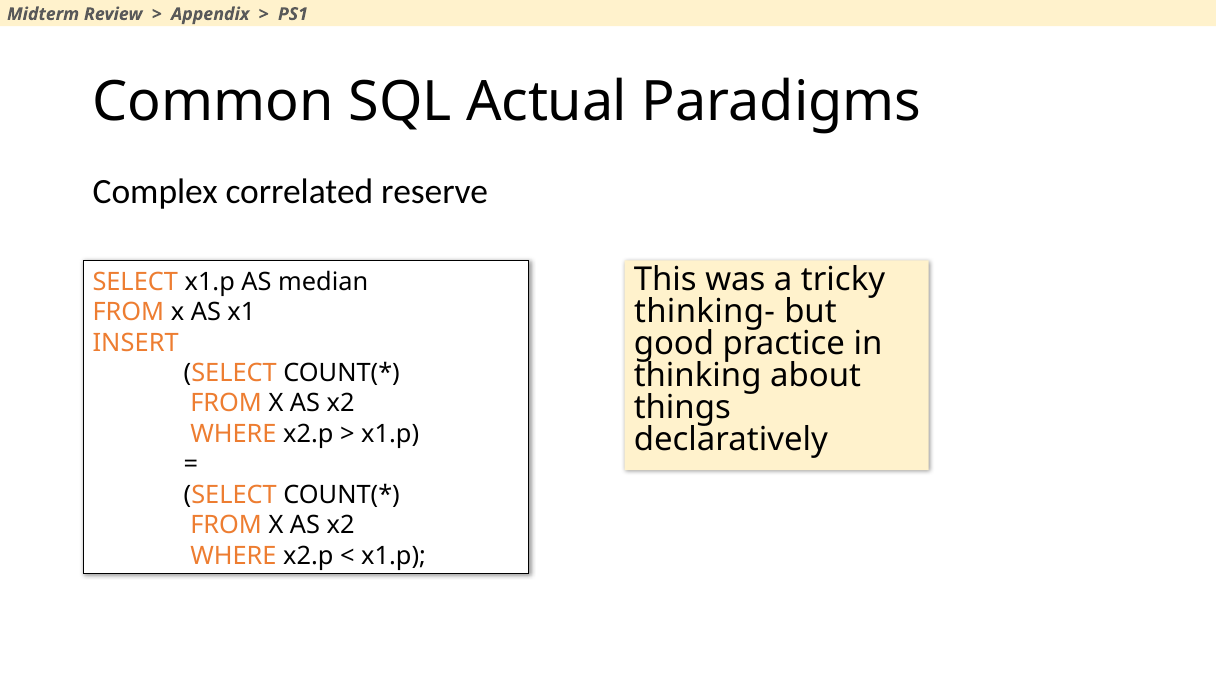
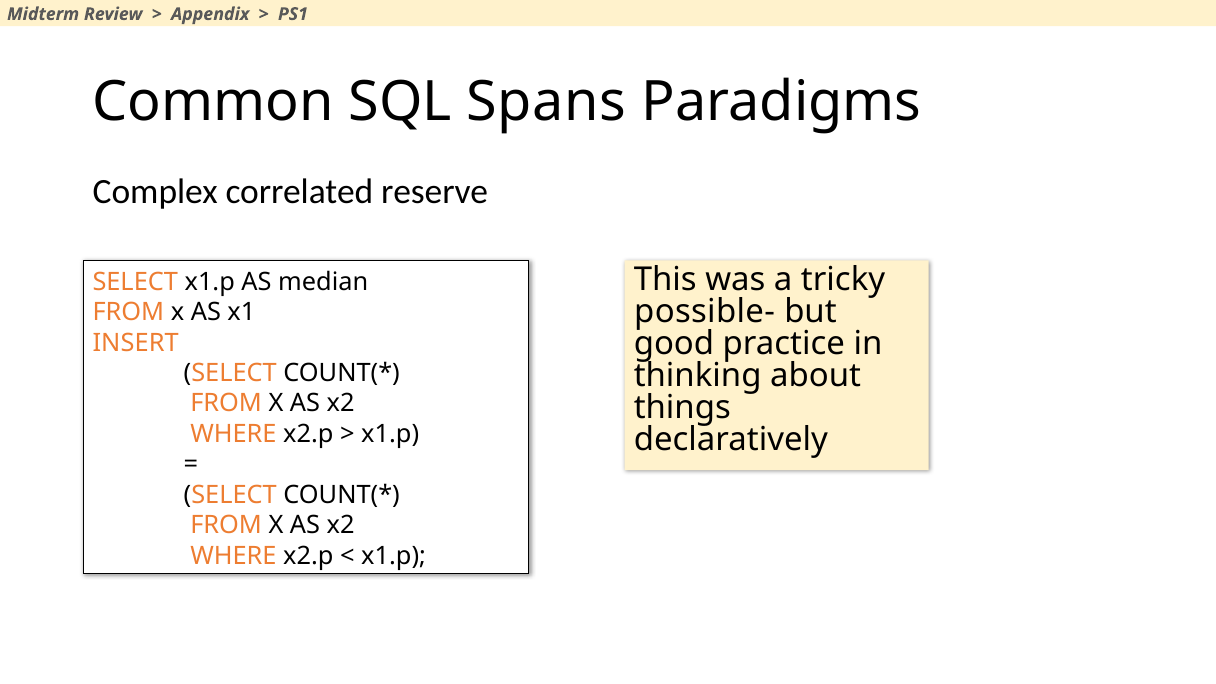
Actual: Actual -> Spans
thinking-: thinking- -> possible-
